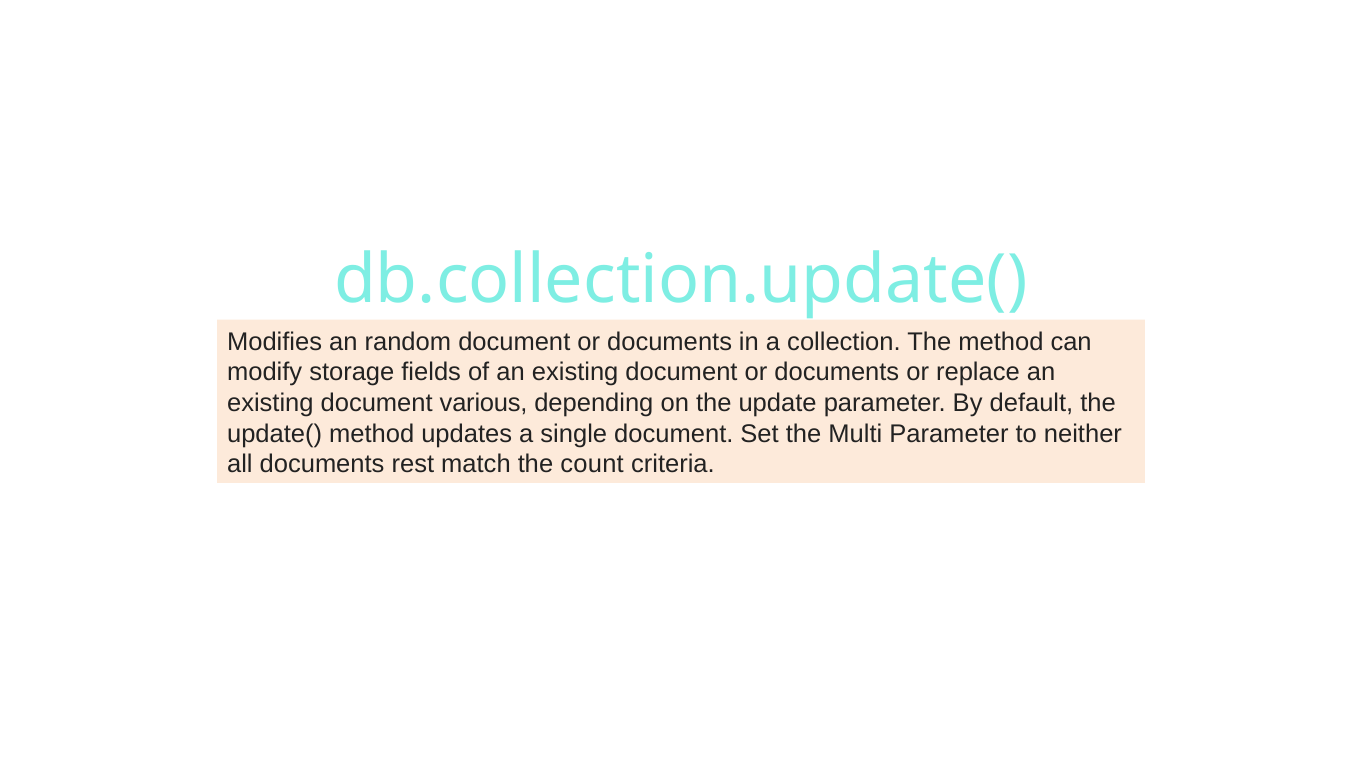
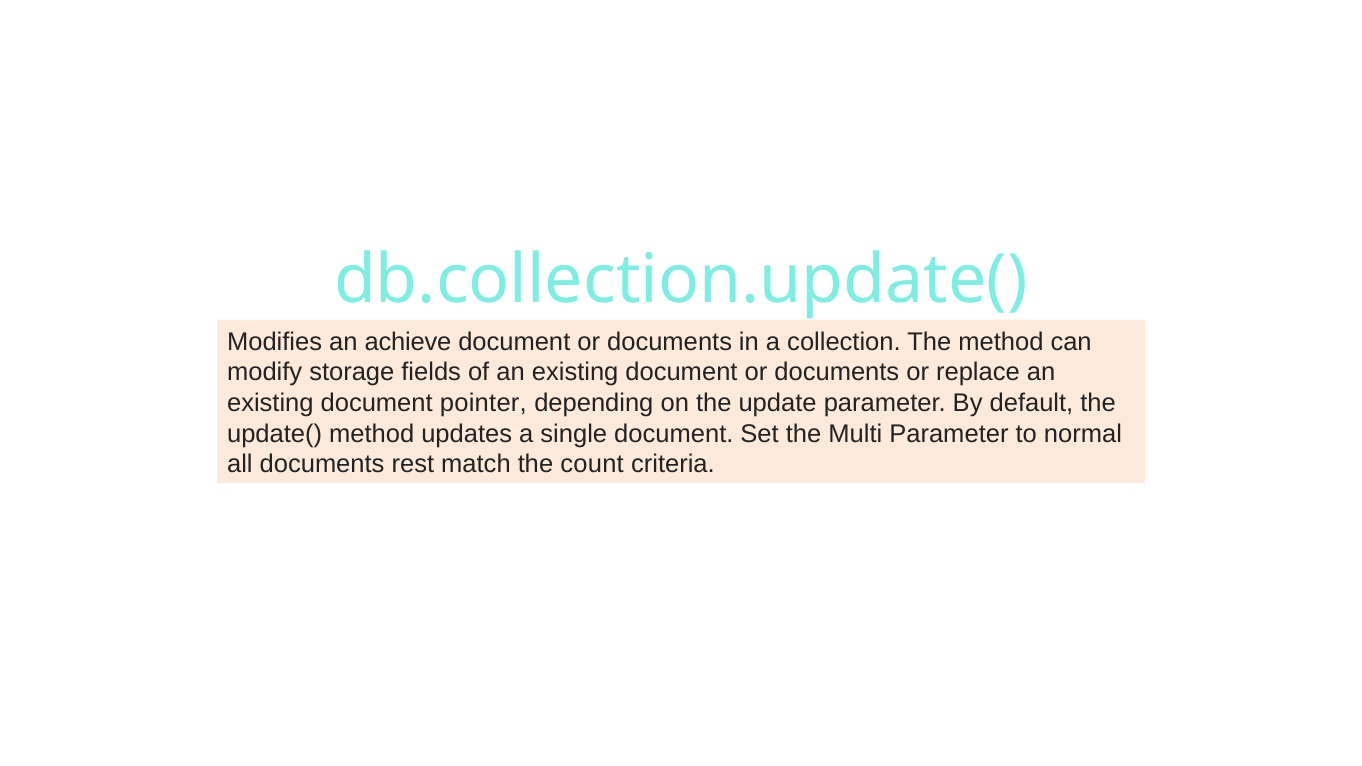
random: random -> achieve
various: various -> pointer
neither: neither -> normal
